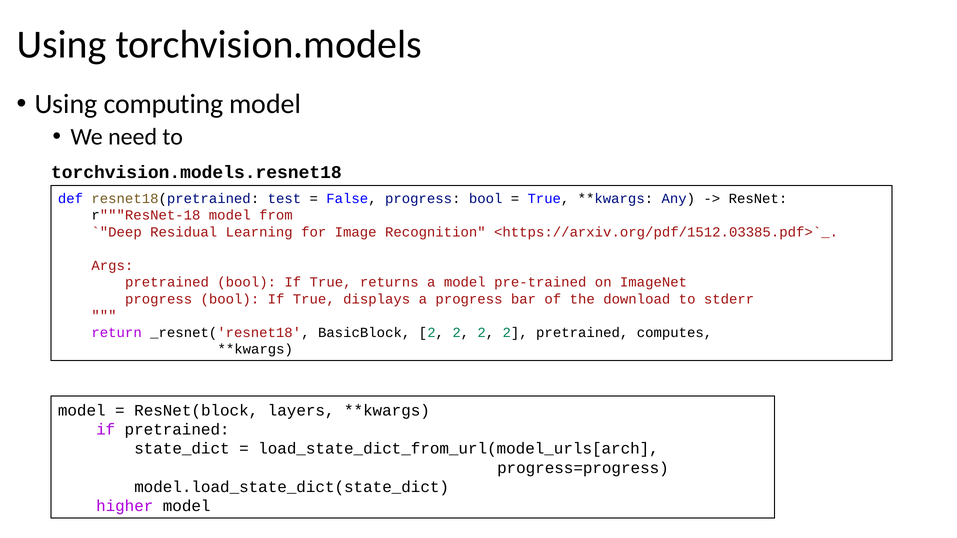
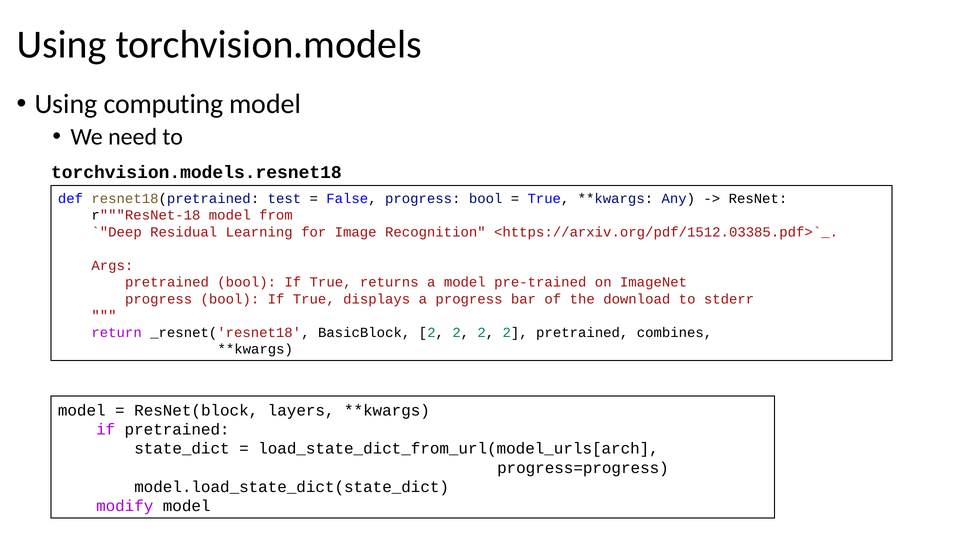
computes: computes -> combines
higher: higher -> modify
